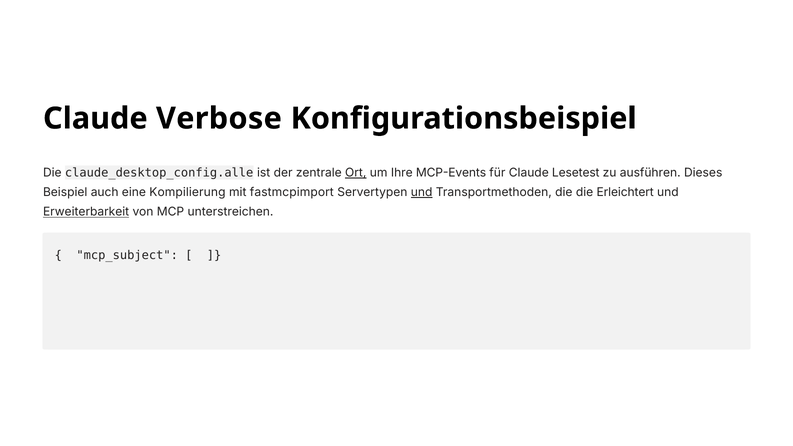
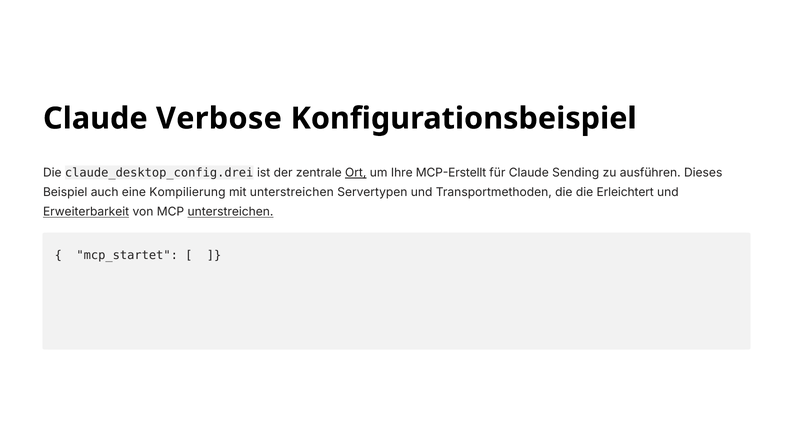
claude_desktop_config.alle: claude_desktop_config.alle -> claude_desktop_config.drei
MCP-Events: MCP-Events -> MCP-Erstellt
Lesetest: Lesetest -> Sending
mit fastmcpimport: fastmcpimport -> unterstreichen
und at (422, 192) underline: present -> none
unterstreichen at (230, 212) underline: none -> present
mcp_subject: mcp_subject -> mcp_startet
